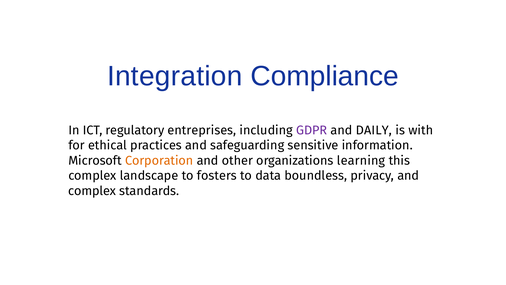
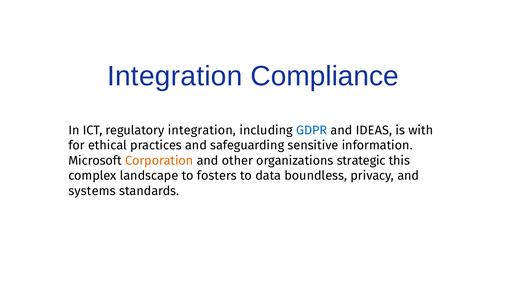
regulatory entreprises: entreprises -> integration
GDPR colour: purple -> blue
DAILY: DAILY -> IDEAS
learning: learning -> strategic
complex at (92, 191): complex -> systems
